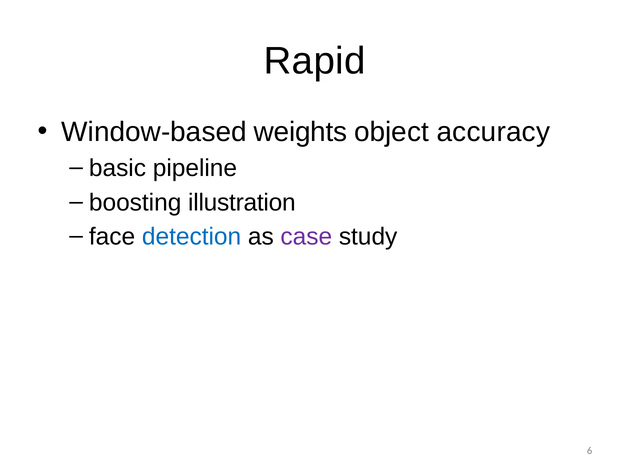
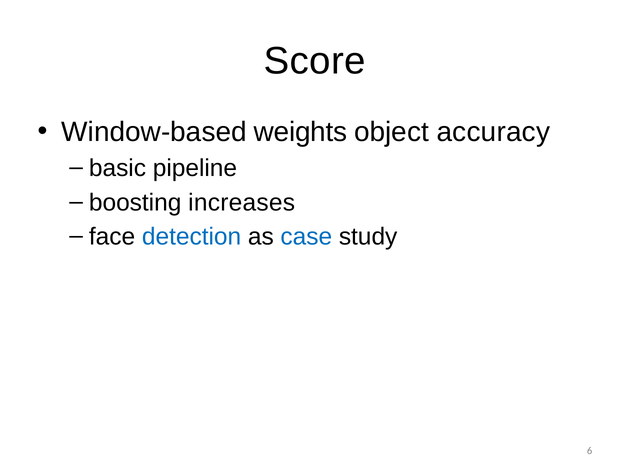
Rapid: Rapid -> Score
illustration: illustration -> increases
case colour: purple -> blue
